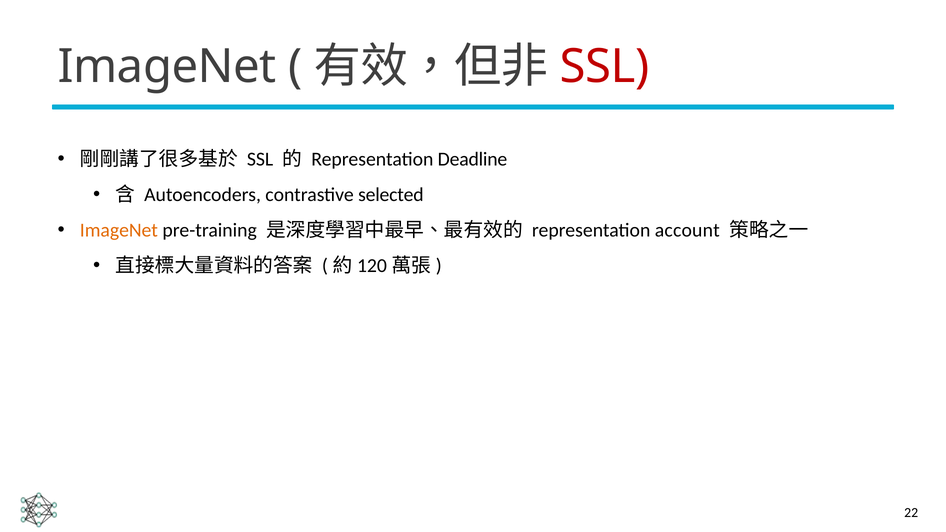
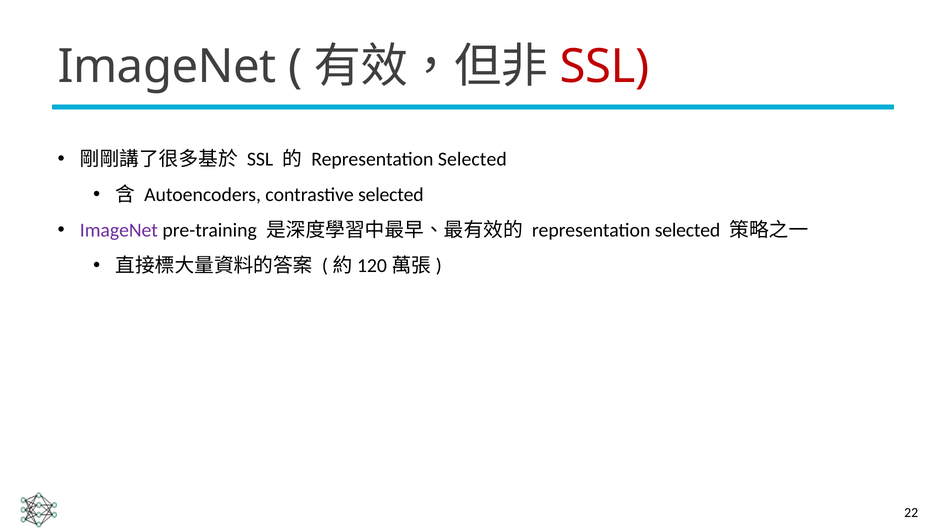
Deadline at (472, 159): Deadline -> Selected
ImageNet at (119, 230) colour: orange -> purple
account at (687, 230): account -> selected
